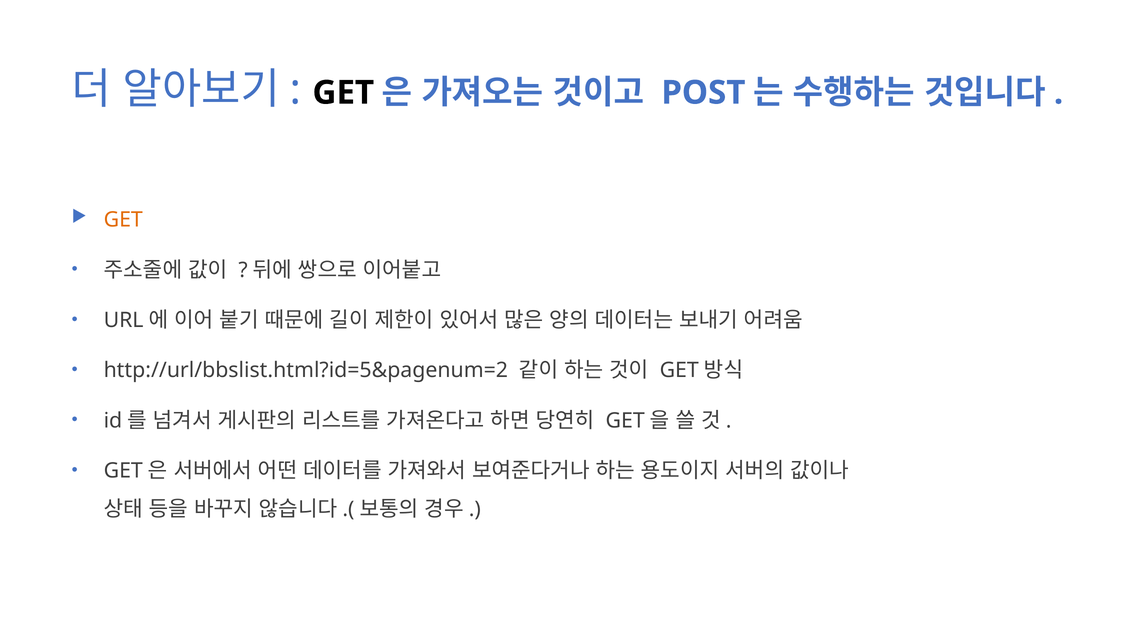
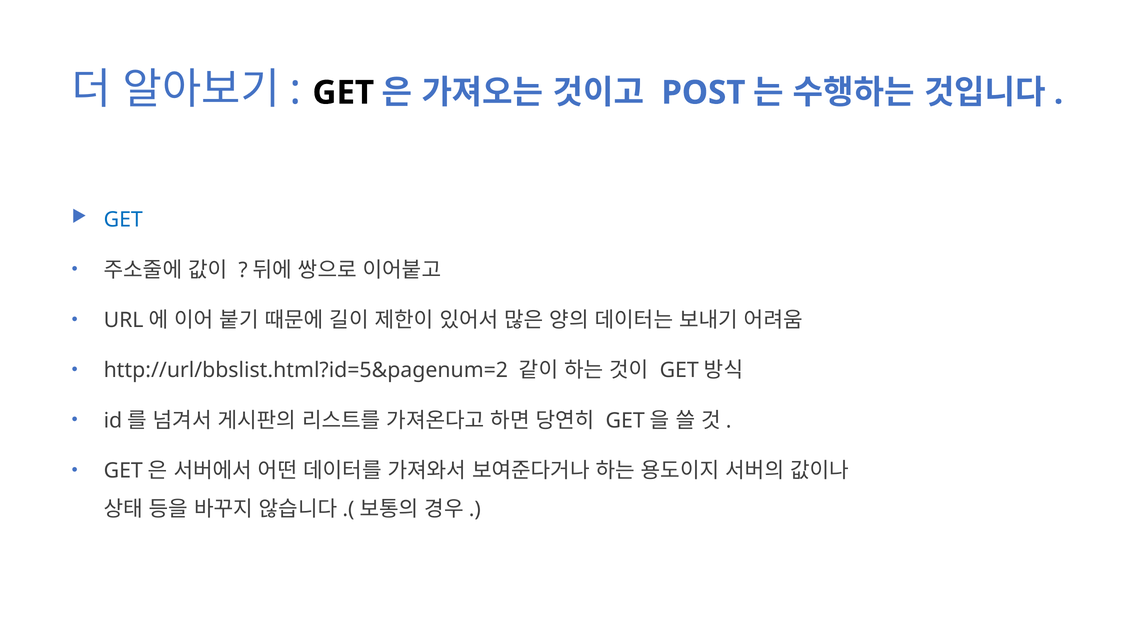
GET at (123, 220) colour: orange -> blue
